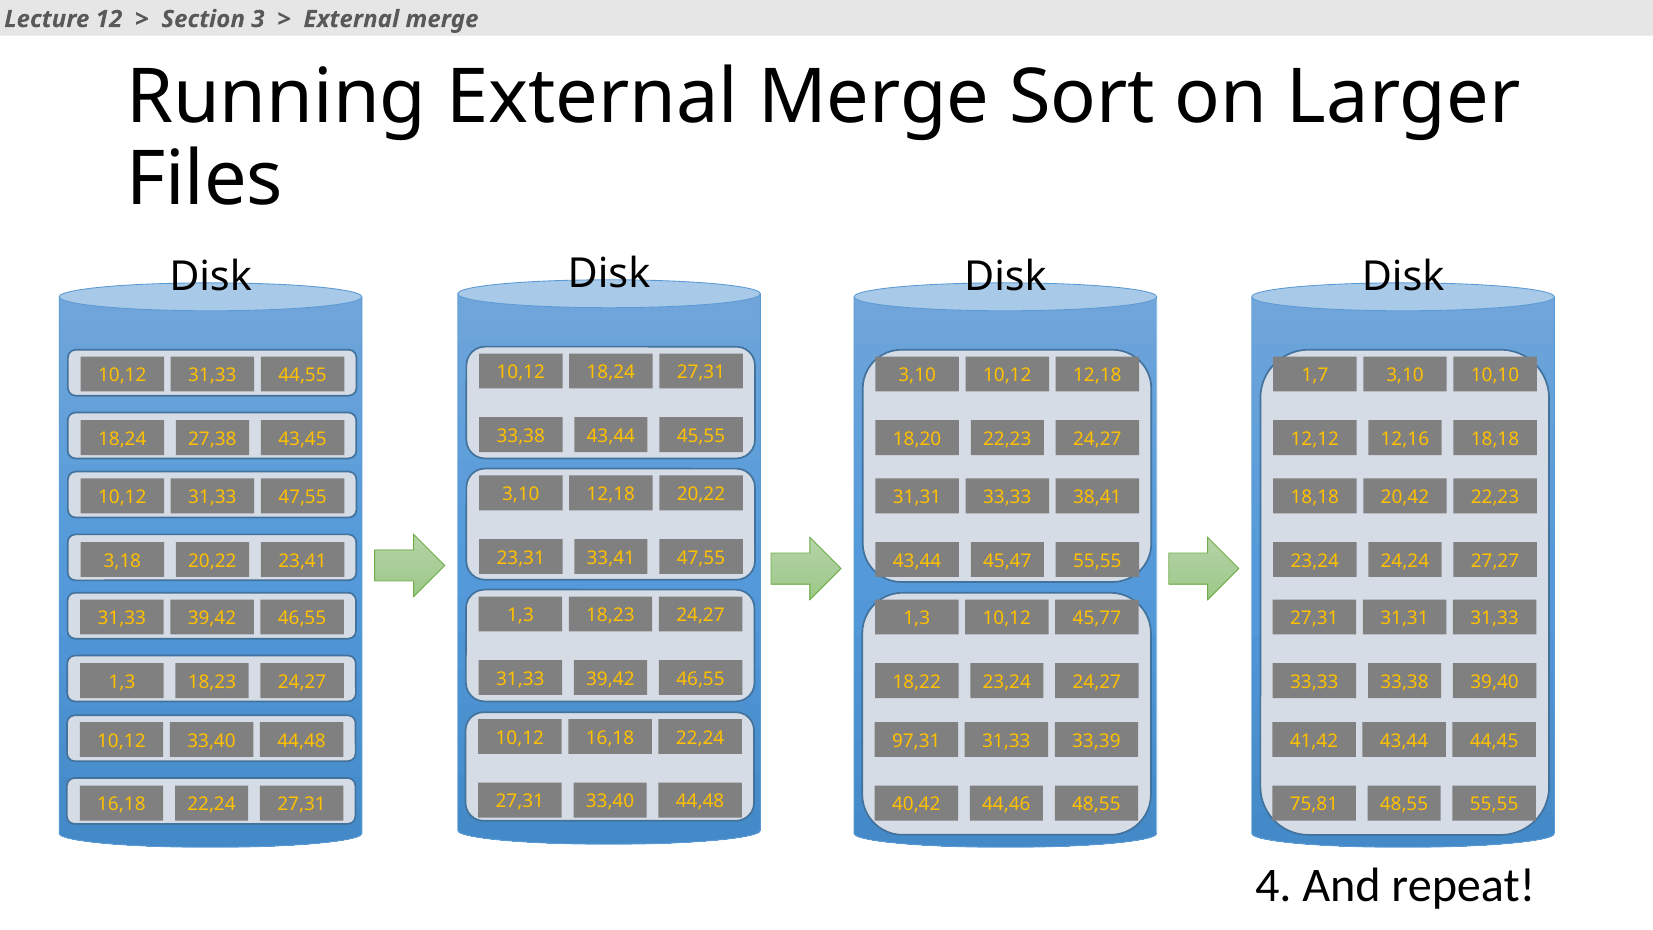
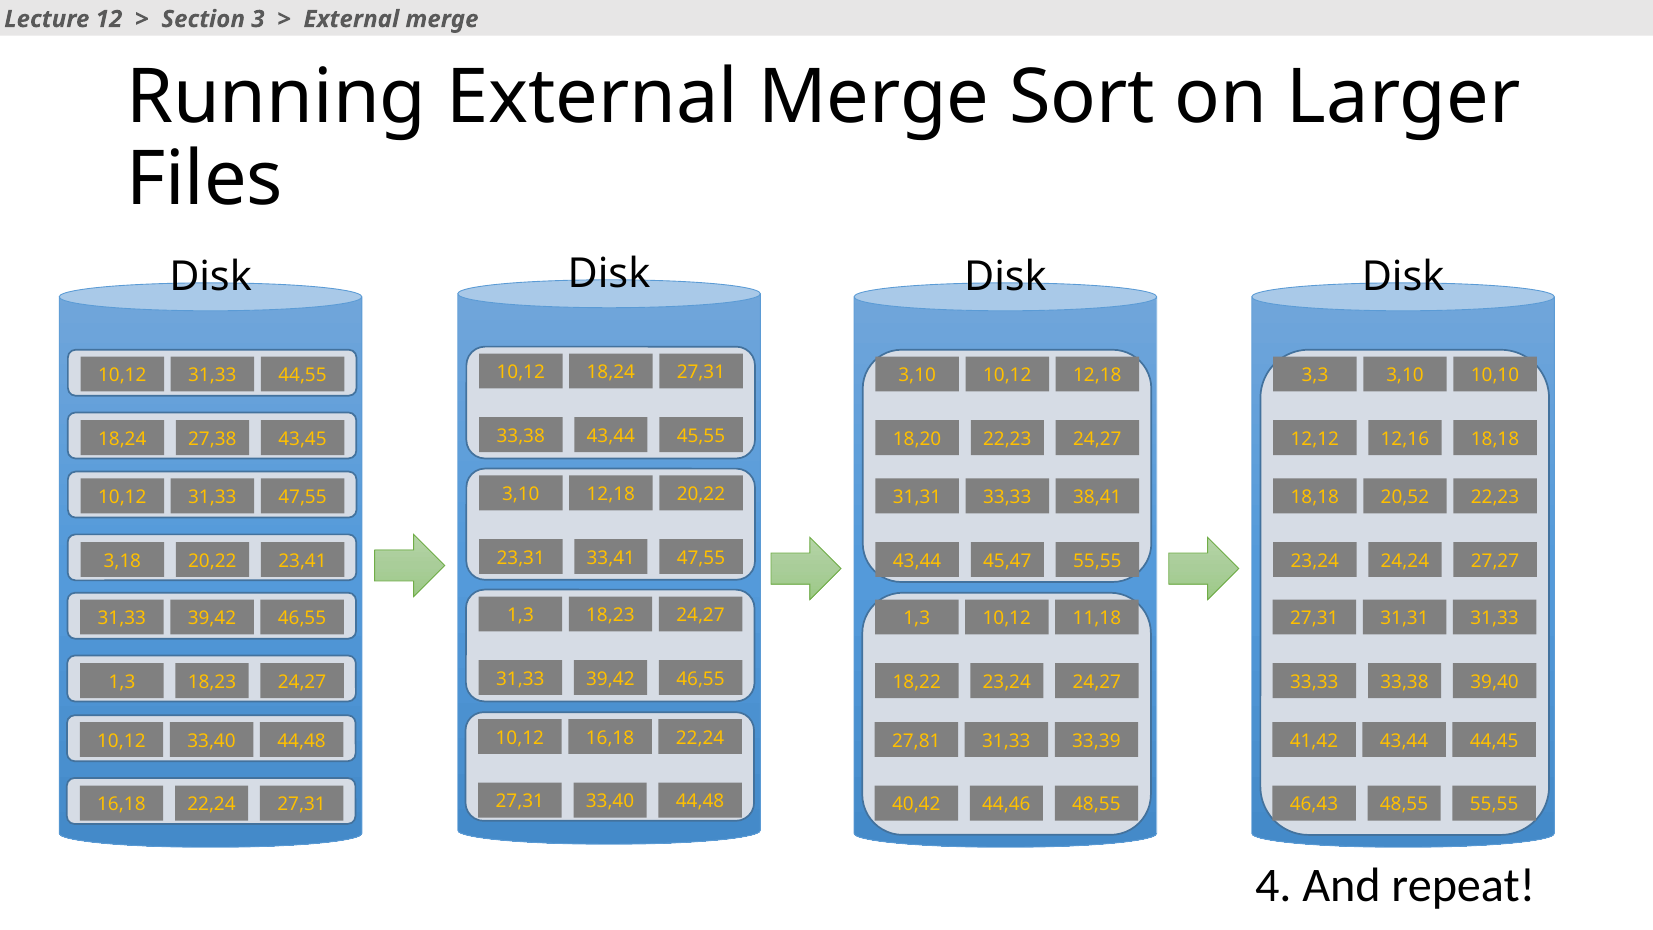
1,7: 1,7 -> 3,3
20,42: 20,42 -> 20,52
45,77: 45,77 -> 11,18
97,31: 97,31 -> 27,81
75,81: 75,81 -> 46,43
